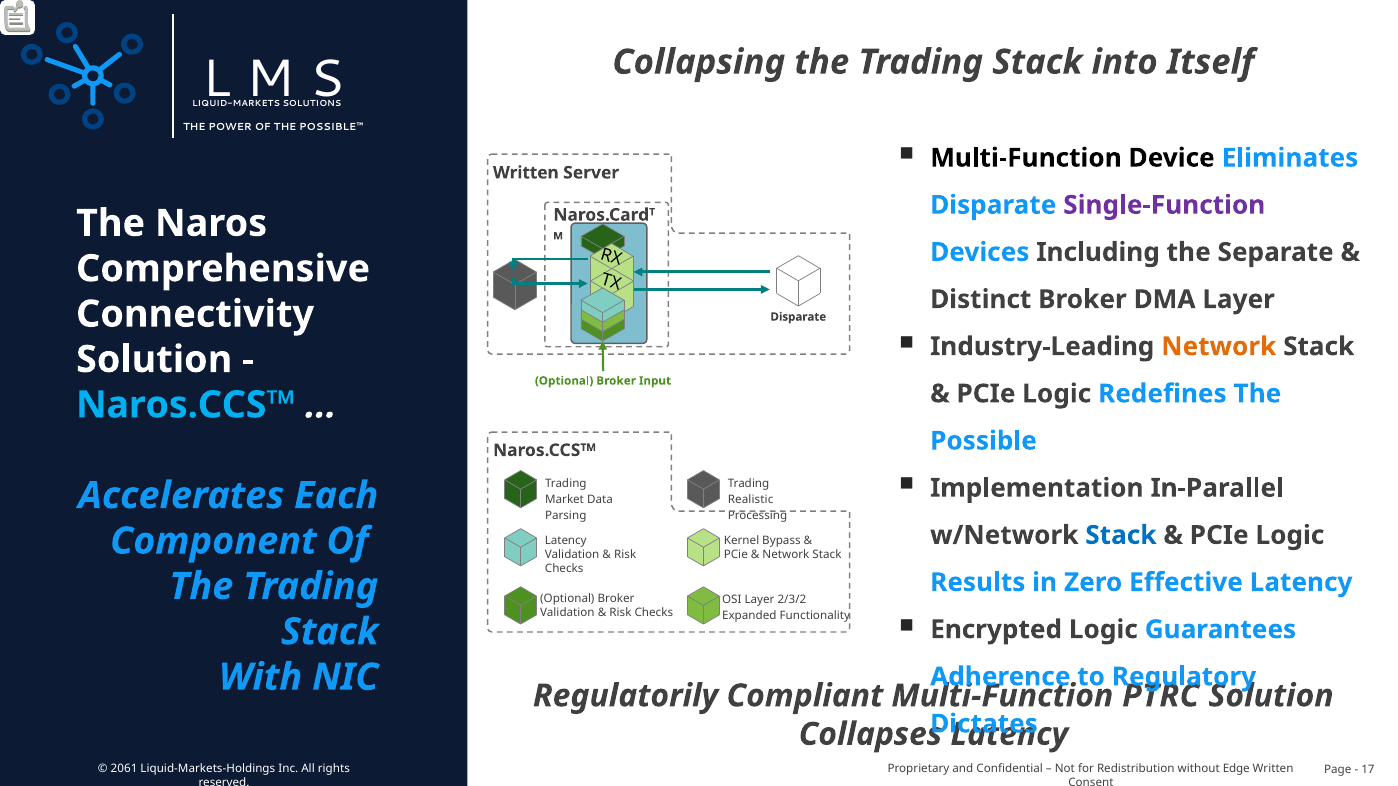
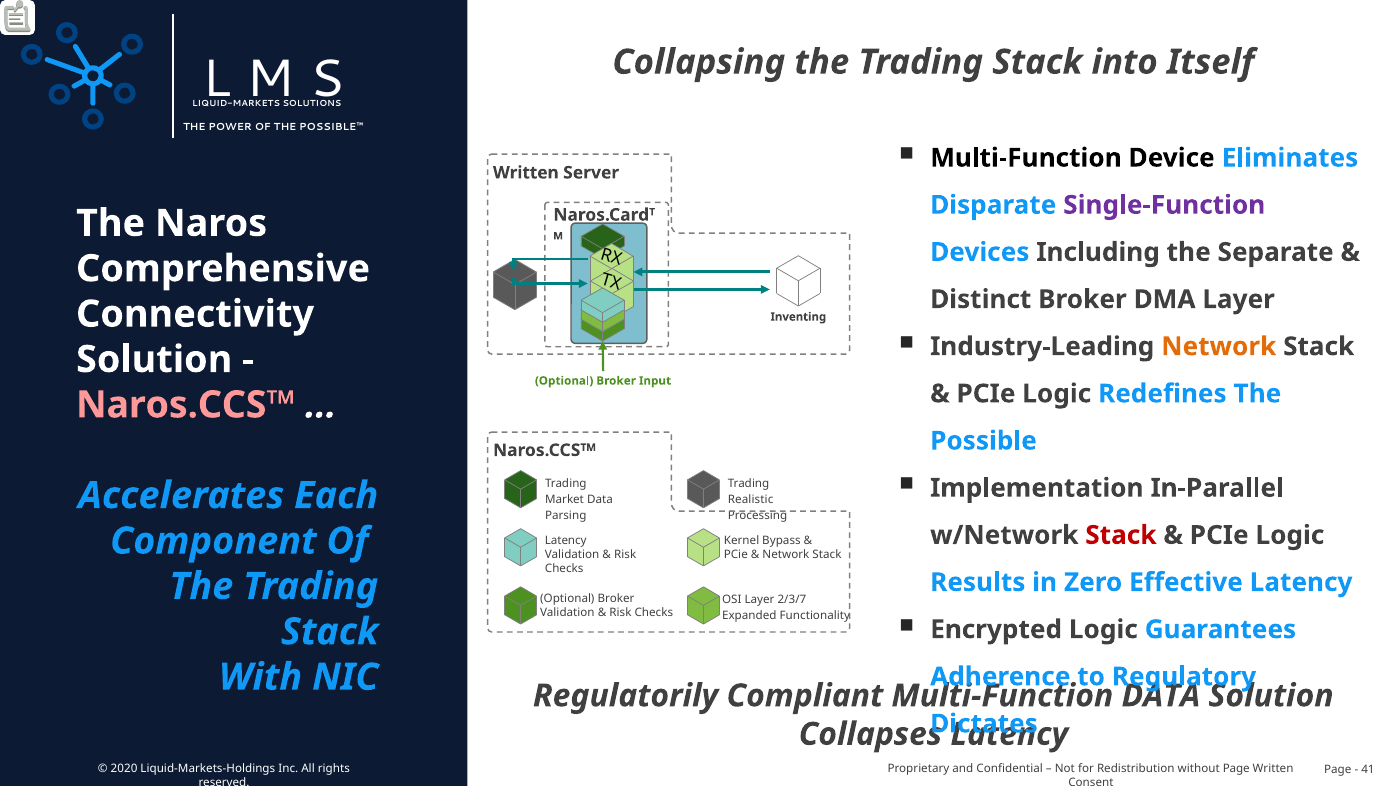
Disparate at (798, 317): Disparate -> Inventing
Naros.CCS™ colour: light blue -> pink
Stack at (1121, 535) colour: blue -> red
2/3/2: 2/3/2 -> 2/3/7
Multi-Function PTRC: PTRC -> DATA
2061: 2061 -> 2020
without Edge: Edge -> Page
17: 17 -> 41
